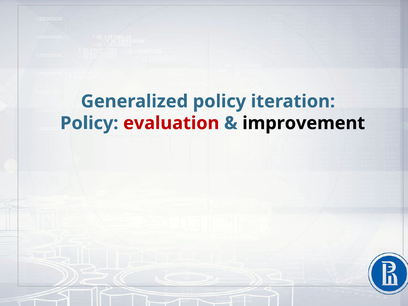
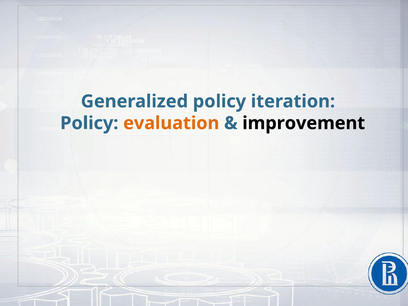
evaluation colour: red -> orange
